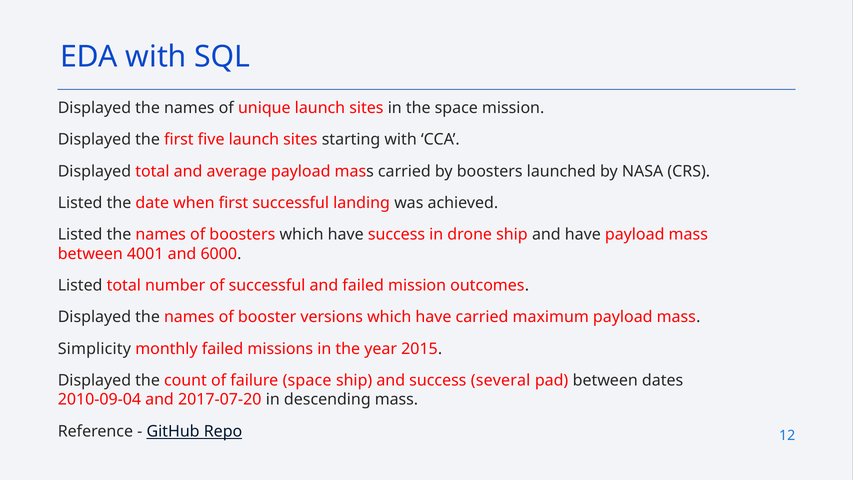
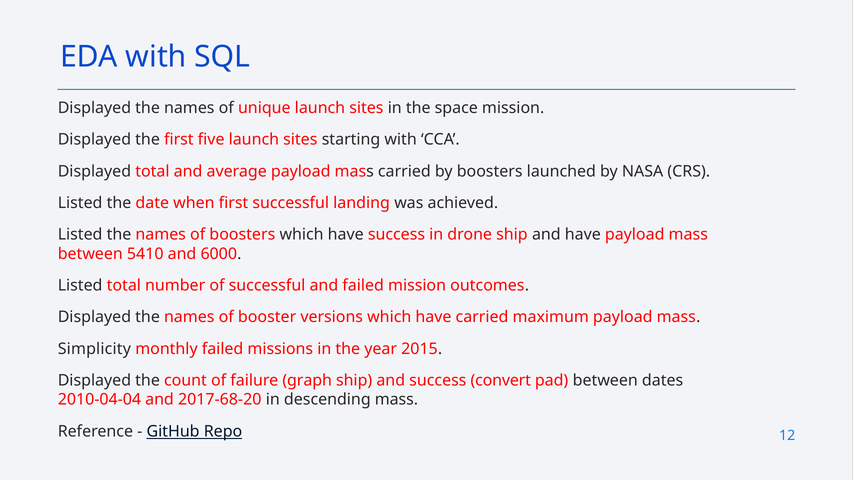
4001: 4001 -> 5410
failure space: space -> graph
several: several -> convert
2010-09-04: 2010-09-04 -> 2010-04-04
2017-07-20: 2017-07-20 -> 2017-68-20
